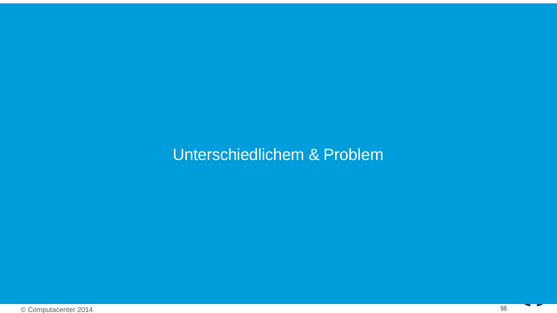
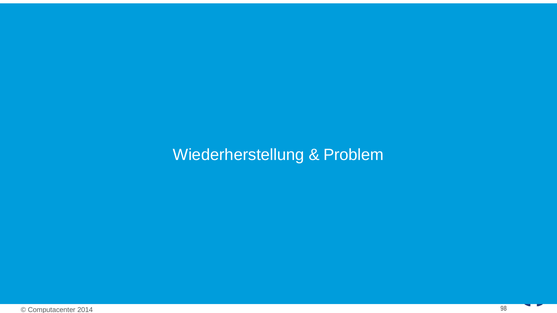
Unterschiedlichem: Unterschiedlichem -> Wiederherstellung
